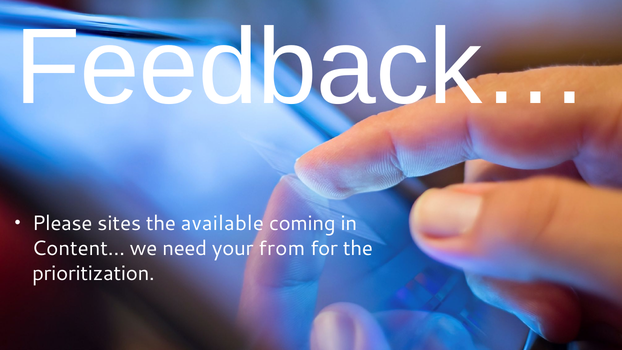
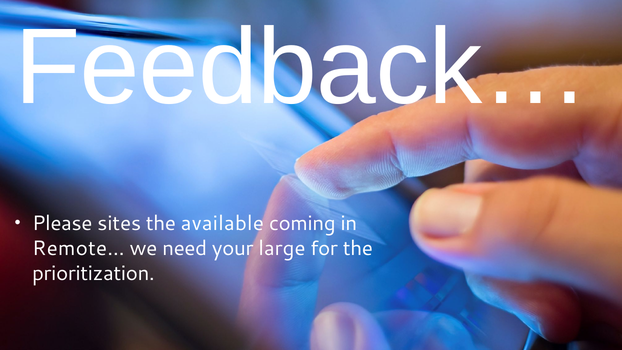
Content…: Content… -> Remote…
from: from -> large
